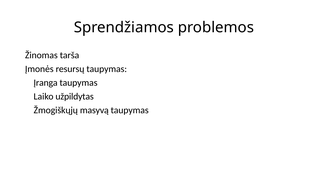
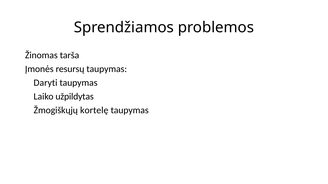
Įranga: Įranga -> Daryti
masyvą: masyvą -> kortelę
